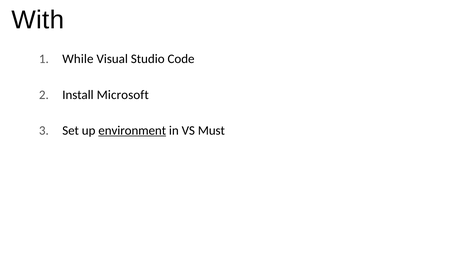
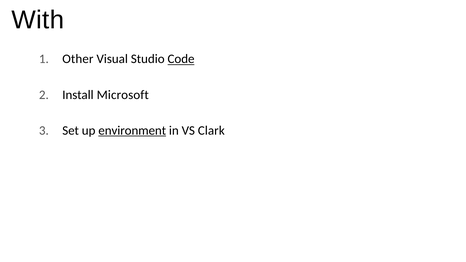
While: While -> Other
Code underline: none -> present
Must: Must -> Clark
